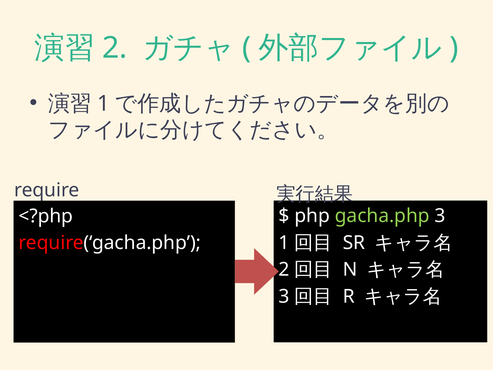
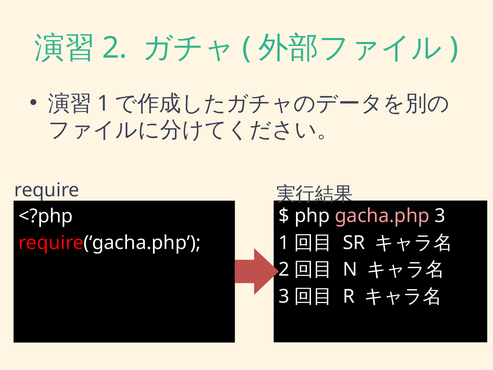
gacha.php colour: light green -> pink
